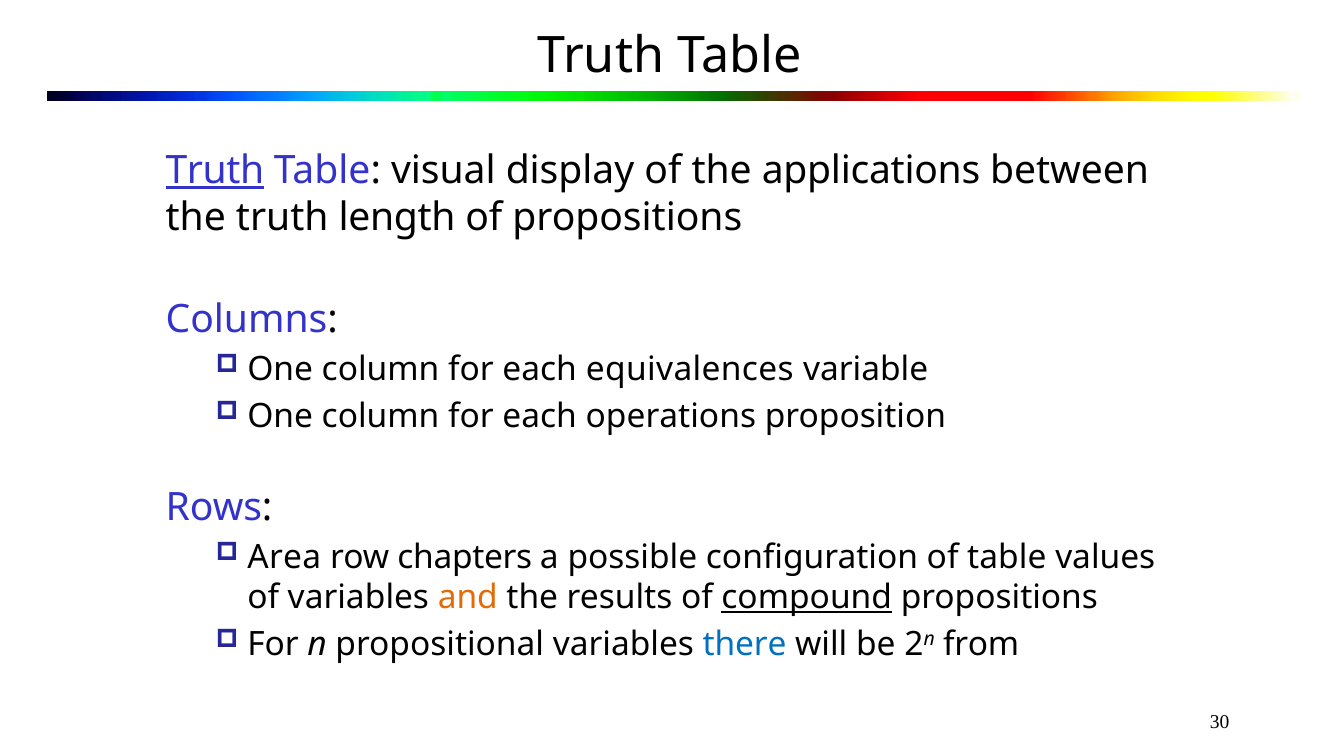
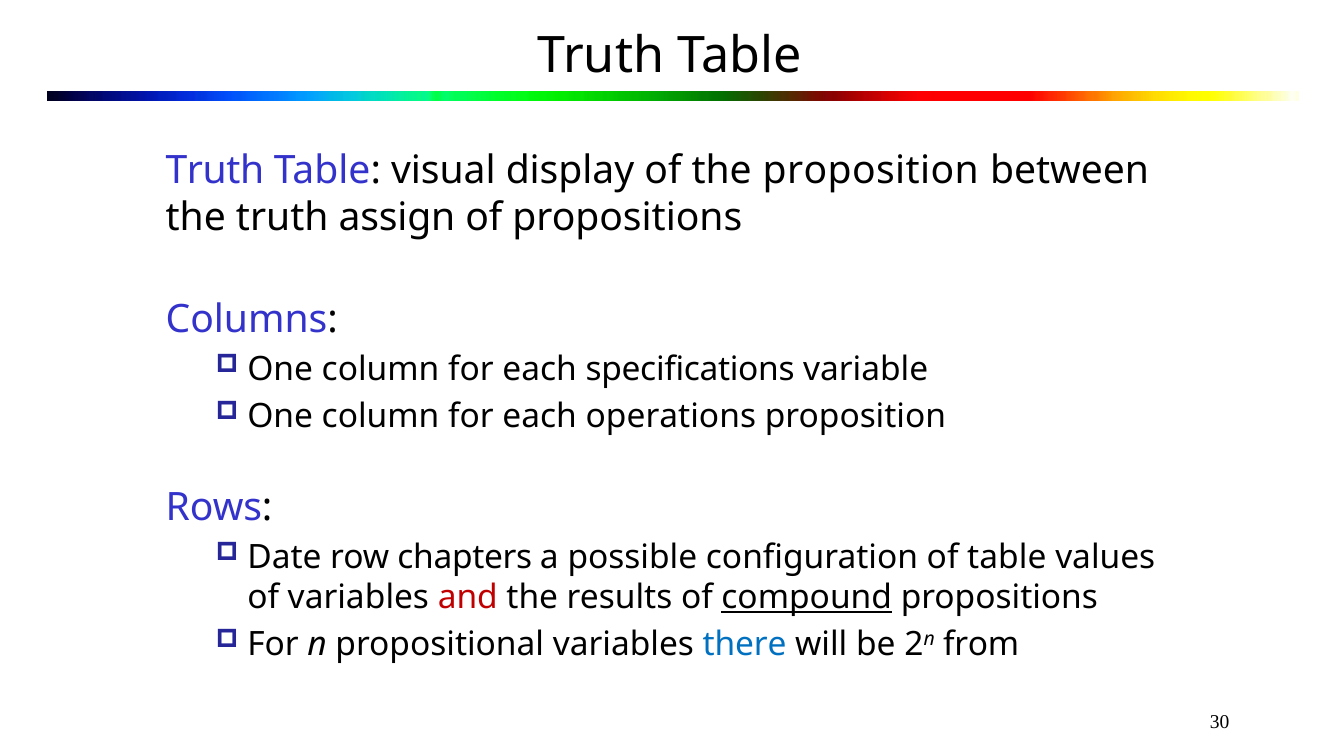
Truth at (215, 171) underline: present -> none
the applications: applications -> proposition
length: length -> assign
equivalences: equivalences -> specifications
Area: Area -> Date
and colour: orange -> red
